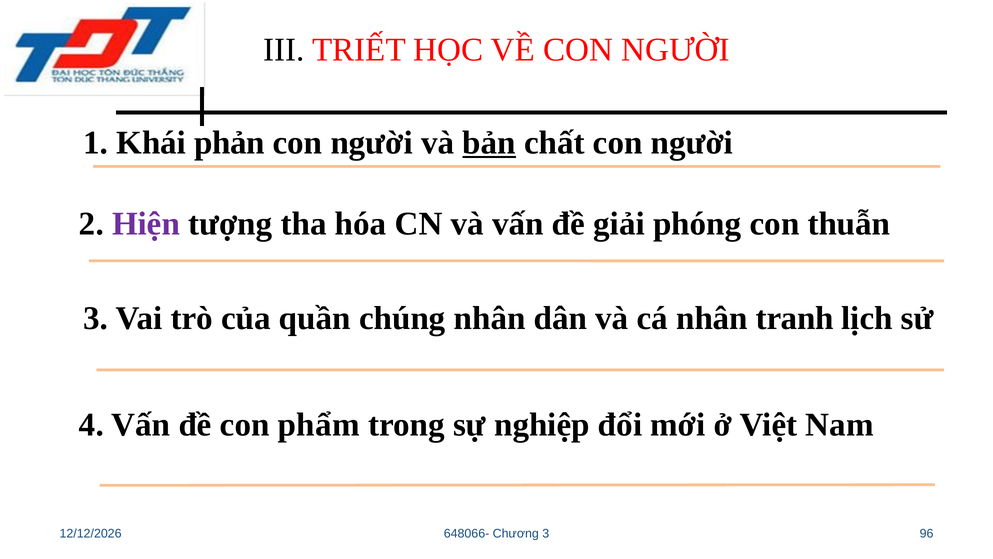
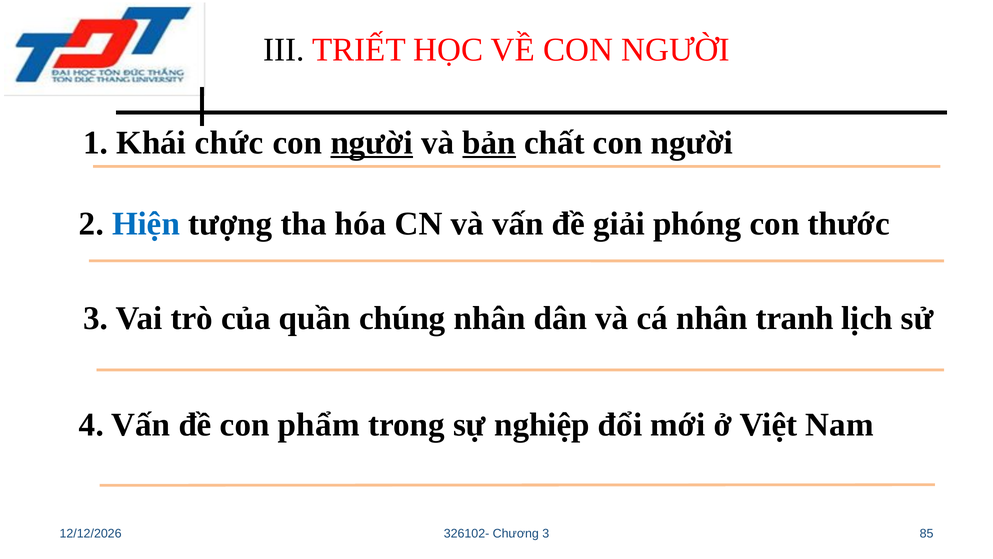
phản: phản -> chức
người at (372, 143) underline: none -> present
Hiện colour: purple -> blue
thuẫn: thuẫn -> thước
648066-: 648066- -> 326102-
96: 96 -> 85
